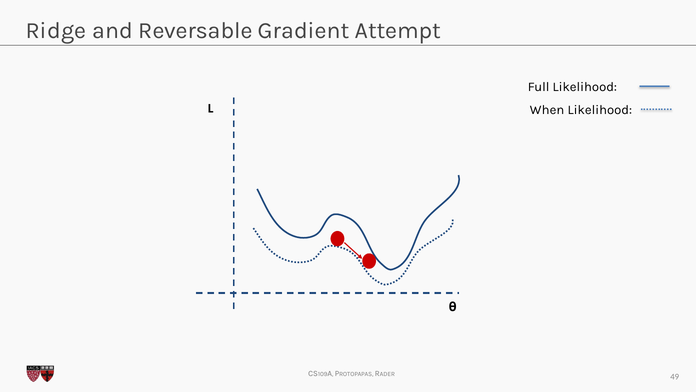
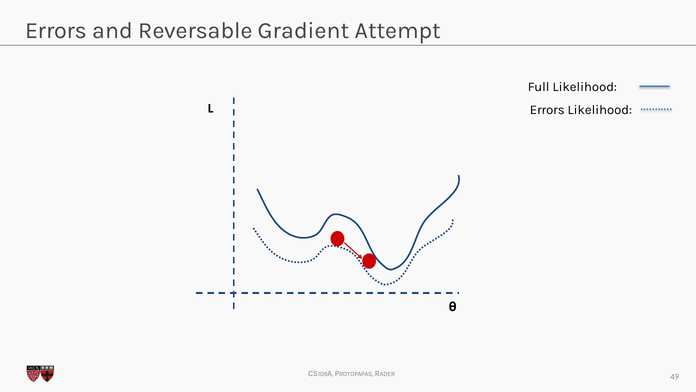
Ridge at (56, 30): Ridge -> Errors
When at (547, 110): When -> Errors
